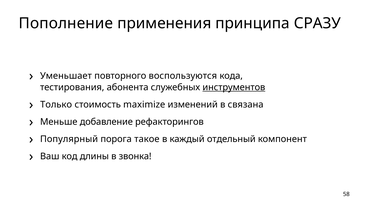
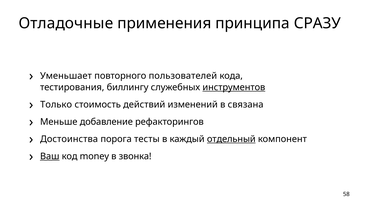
Пополнение: Пополнение -> Отладочные
воспользуются: воспользуются -> пользователей
абонента: абонента -> биллингу
maximize: maximize -> действий
Популярный: Популярный -> Достоинства
такое: такое -> тесты
отдельный underline: none -> present
Ваш underline: none -> present
длины: длины -> money
